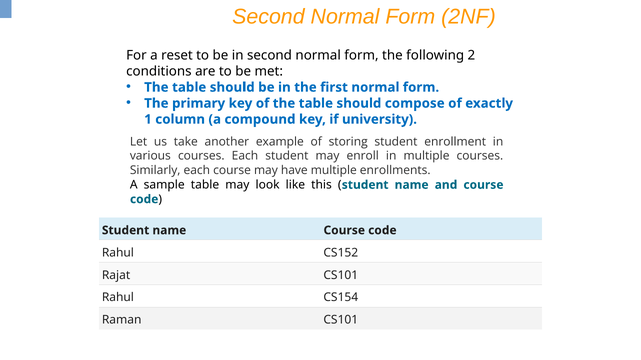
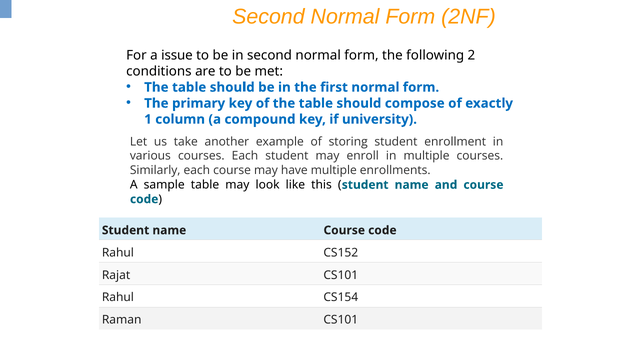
reset: reset -> issue
